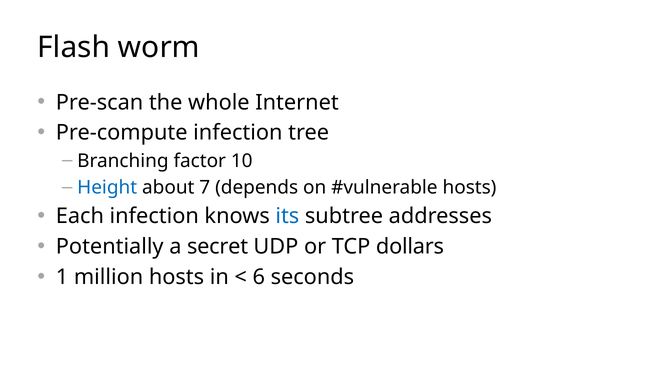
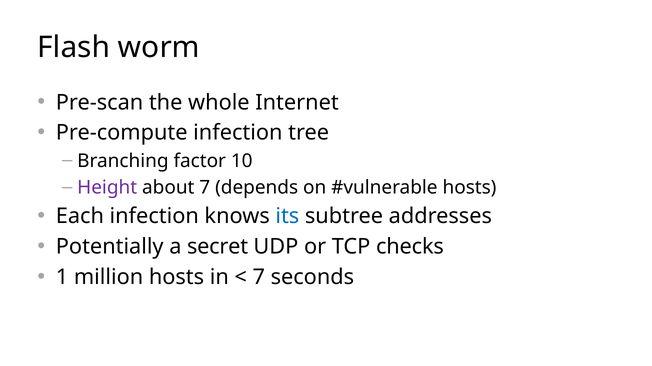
Height colour: blue -> purple
dollars: dollars -> checks
6 at (259, 278): 6 -> 7
